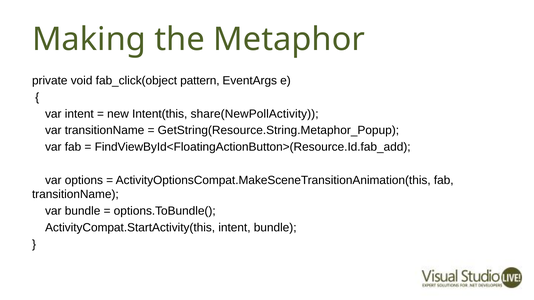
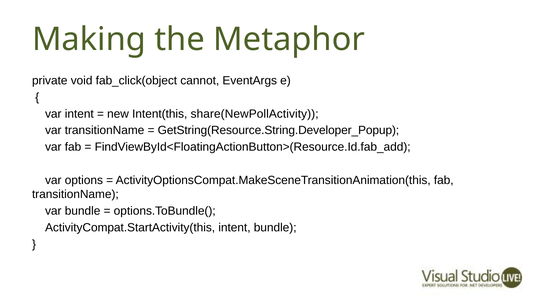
pattern: pattern -> cannot
GetString(Resource.String.Metaphor_Popup: GetString(Resource.String.Metaphor_Popup -> GetString(Resource.String.Developer_Popup
